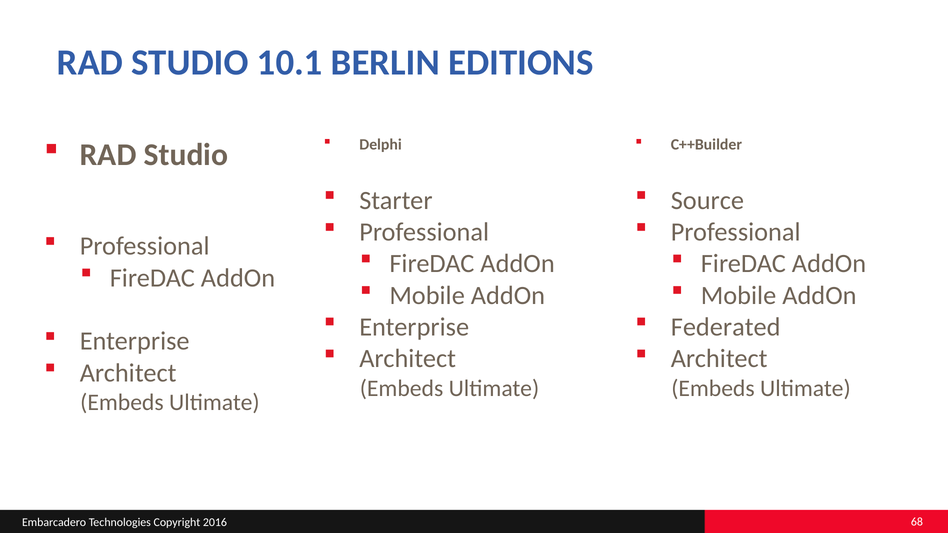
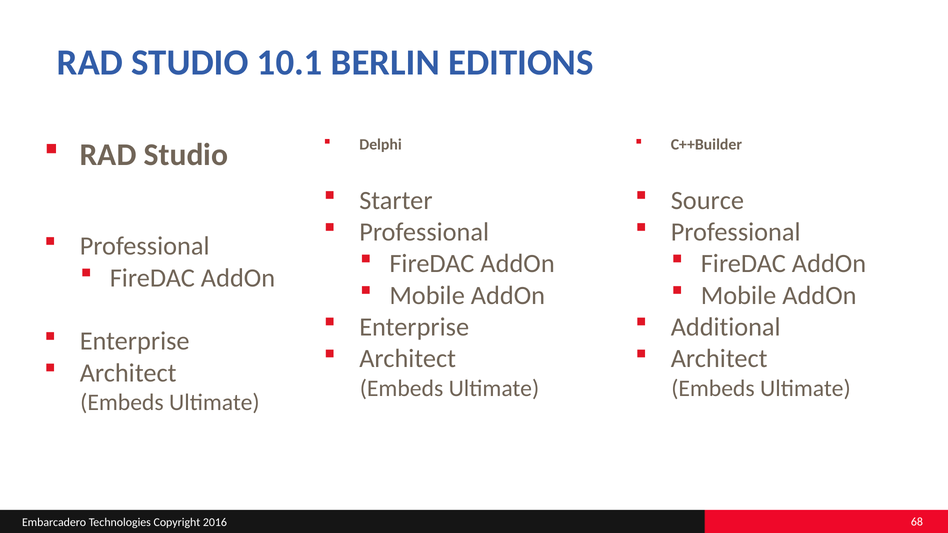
Federated: Federated -> Additional
